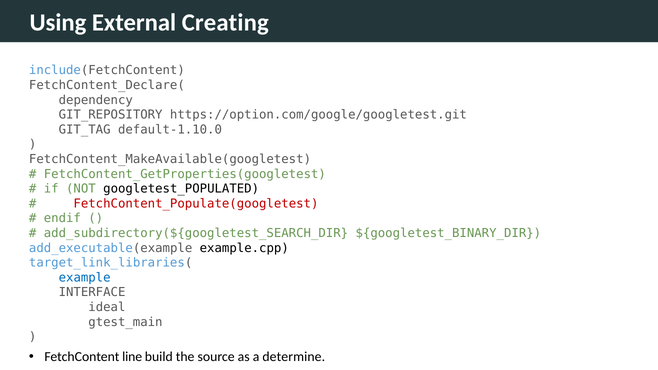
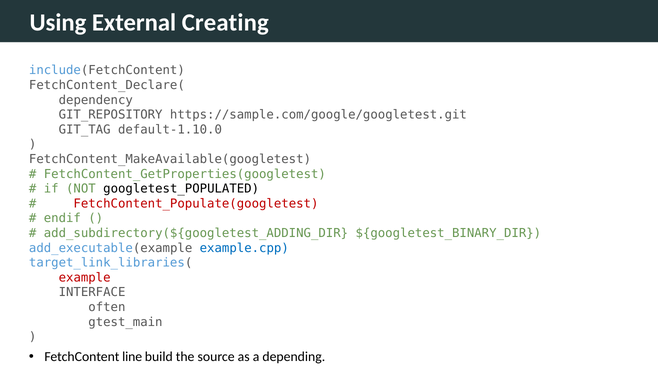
https://option.com/google/googletest.git: https://option.com/google/googletest.git -> https://sample.com/google/googletest.git
add_subdirectory(${googletest_SEARCH_DIR: add_subdirectory(${googletest_SEARCH_DIR -> add_subdirectory(${googletest_ADDING_DIR
example.cpp colour: black -> blue
example colour: blue -> red
ideal: ideal -> often
determine: determine -> depending
